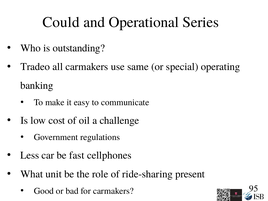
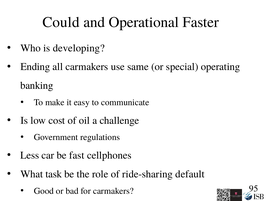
Series: Series -> Faster
outstanding: outstanding -> developing
Tradeo: Tradeo -> Ending
unit: unit -> task
present: present -> default
